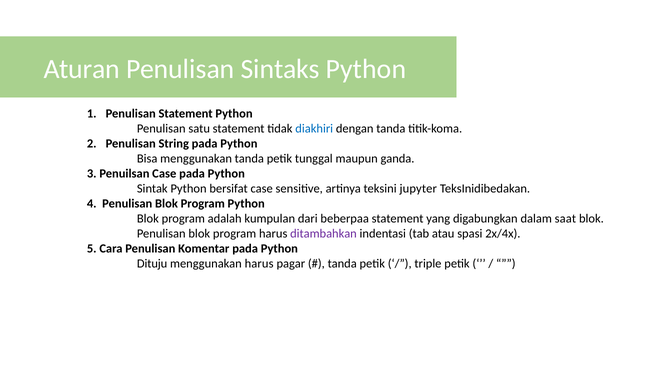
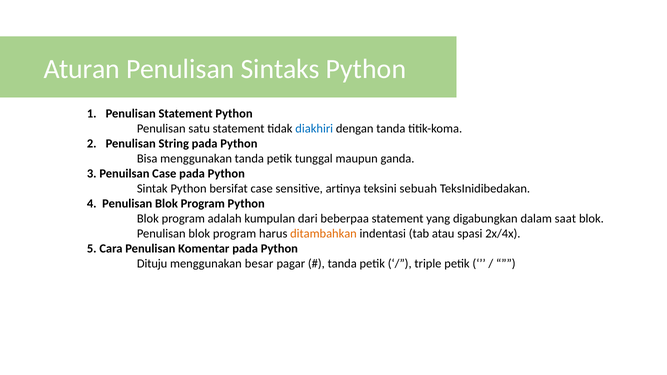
jupyter: jupyter -> sebuah
ditambahkan colour: purple -> orange
menggunakan harus: harus -> besar
